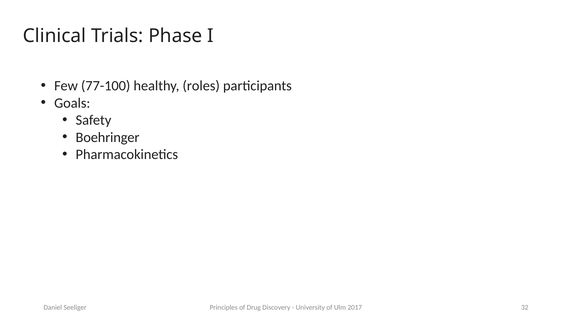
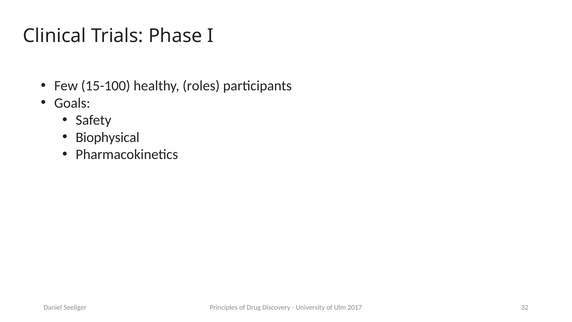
77-100: 77-100 -> 15-100
Boehringer: Boehringer -> Biophysical
